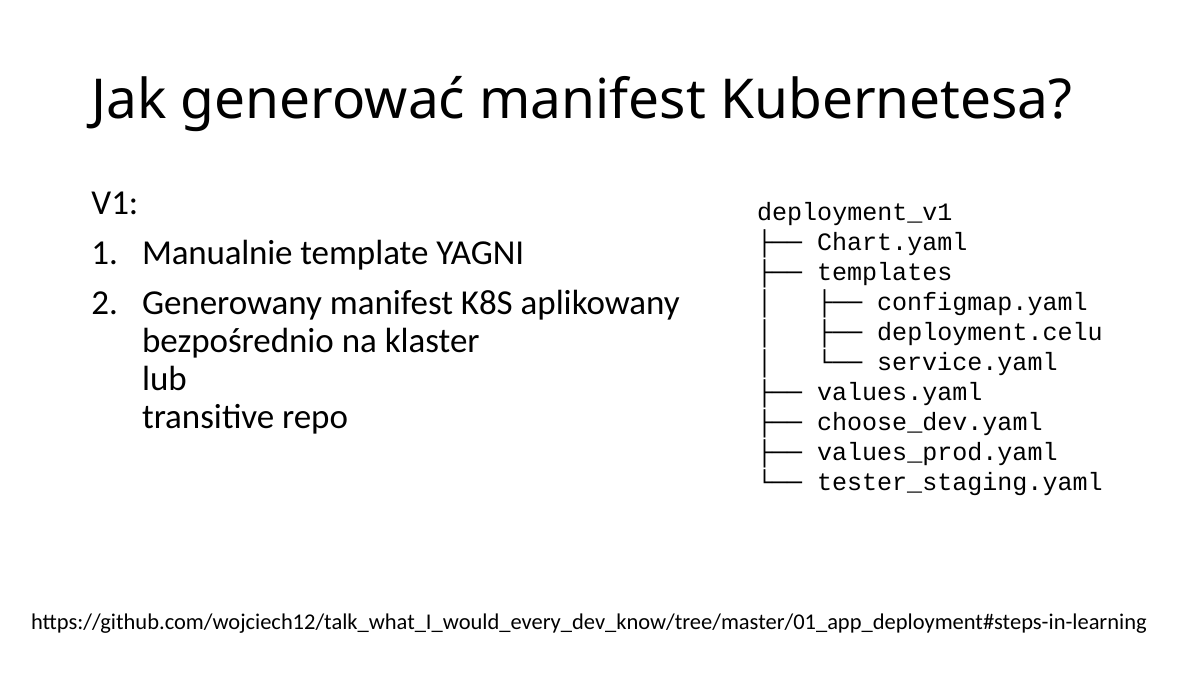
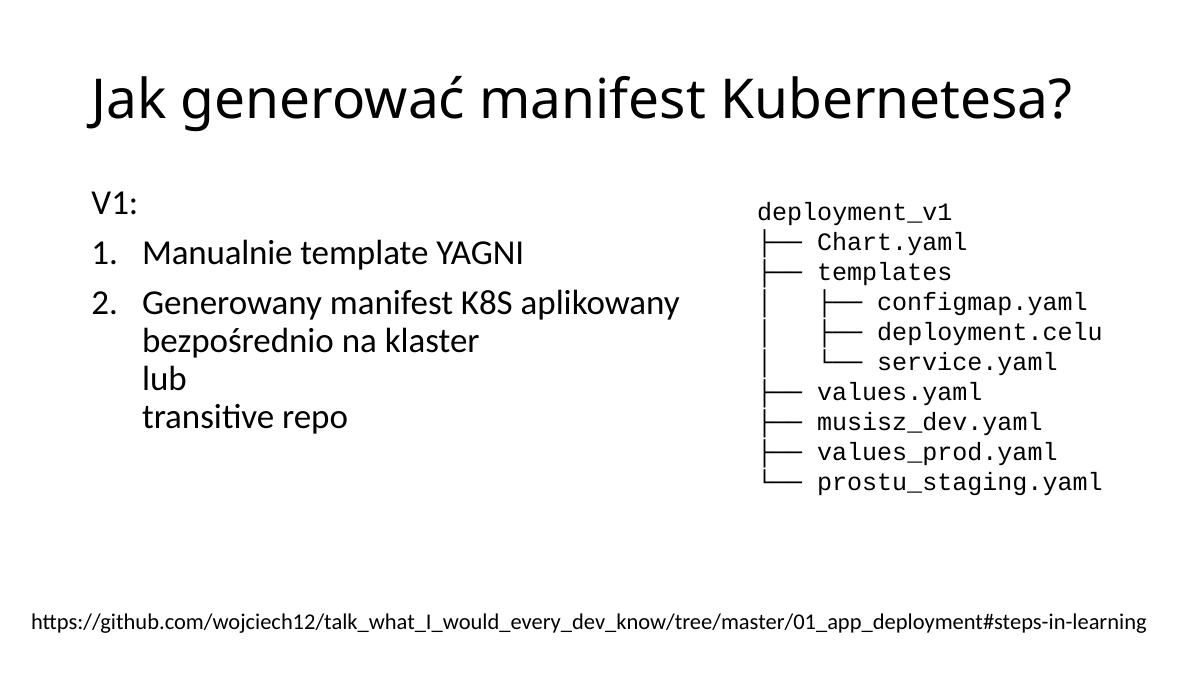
choose_dev.yaml: choose_dev.yaml -> musisz_dev.yaml
tester_staging.yaml: tester_staging.yaml -> prostu_staging.yaml
